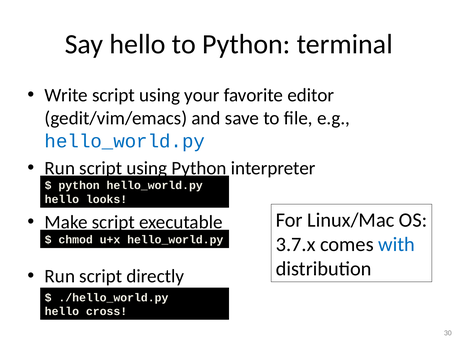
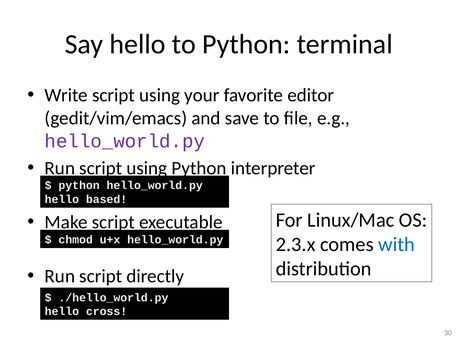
hello_world.py at (125, 141) colour: blue -> purple
looks: looks -> based
3.7.x: 3.7.x -> 2.3.x
